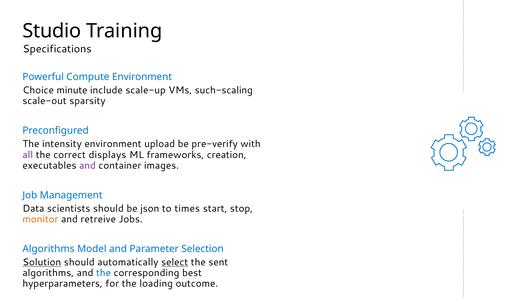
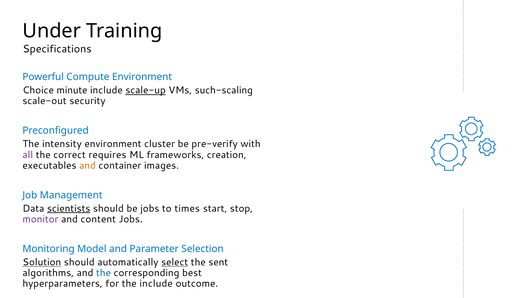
Studio: Studio -> Under
scale-up underline: none -> present
sparsity: sparsity -> security
upload: upload -> cluster
displays: displays -> requires
and at (87, 166) colour: purple -> orange
scientists underline: none -> present
be json: json -> jobs
monitor colour: orange -> purple
retreive: retreive -> content
Algorithms at (49, 249): Algorithms -> Monitoring
the loading: loading -> include
